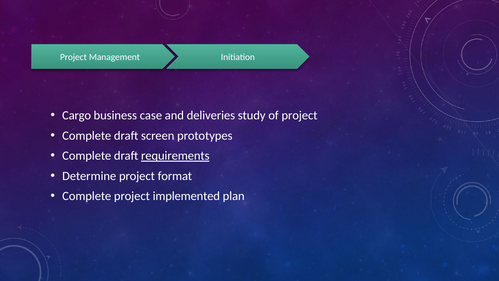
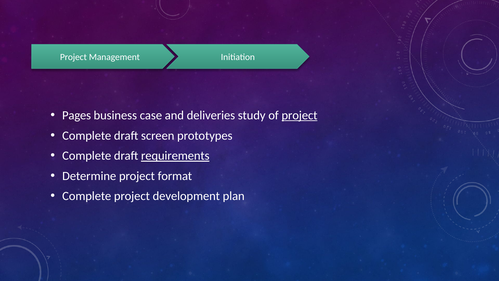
Cargo: Cargo -> Pages
project at (299, 115) underline: none -> present
implemented: implemented -> development
